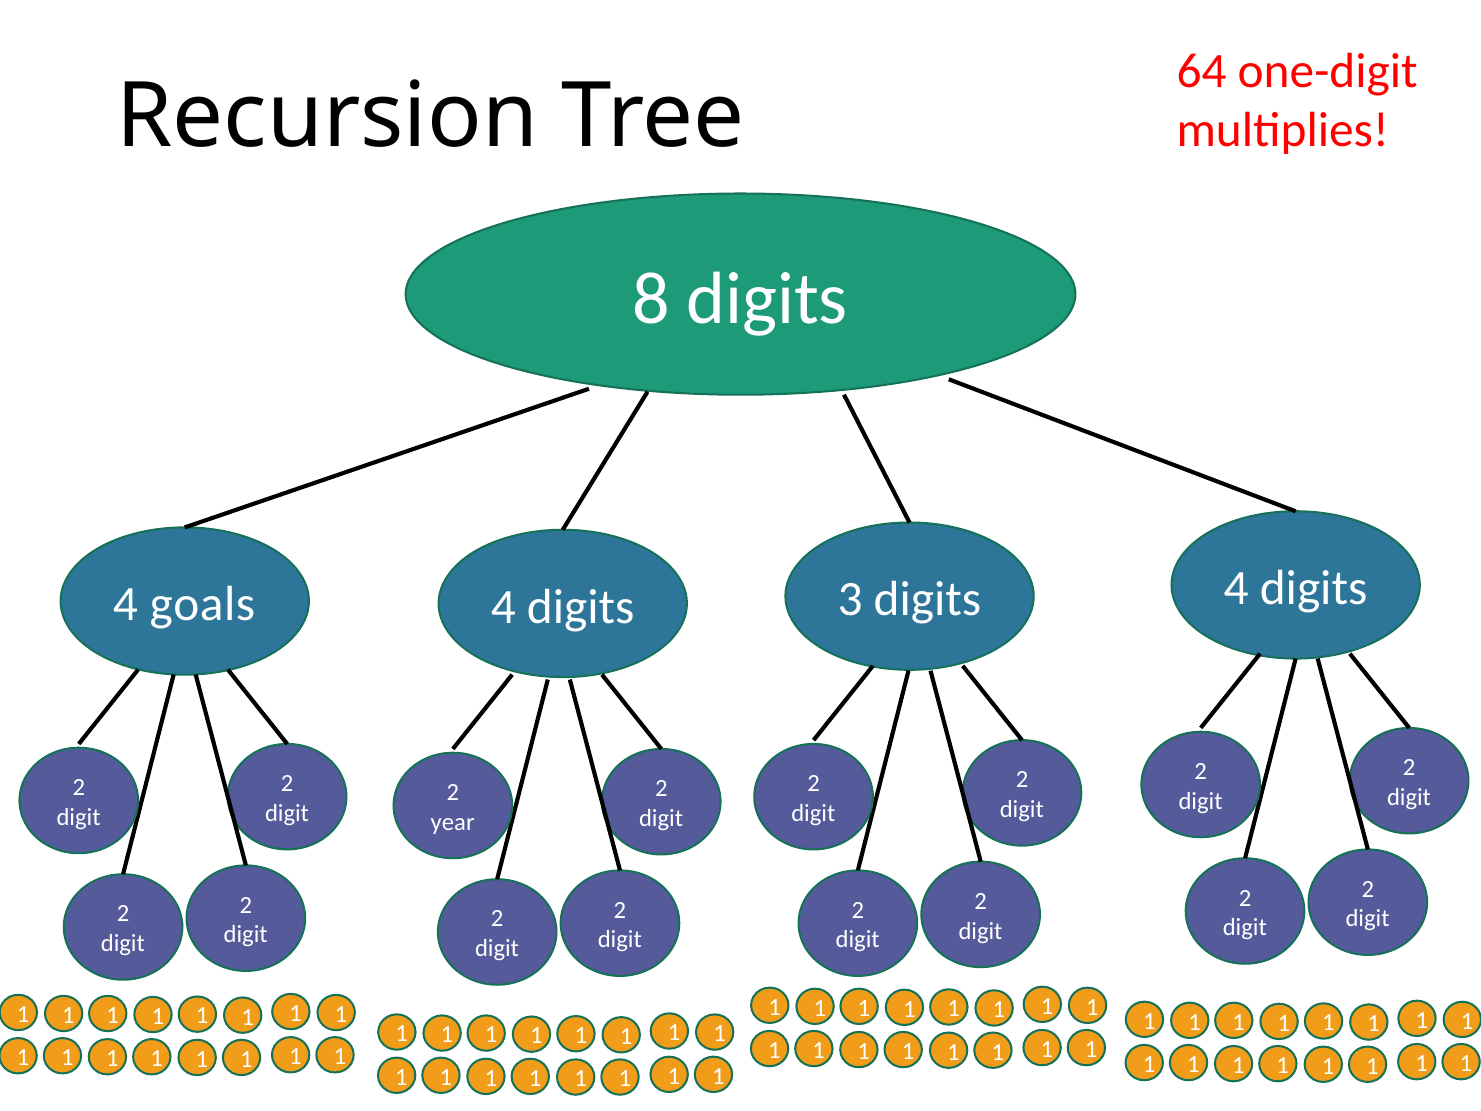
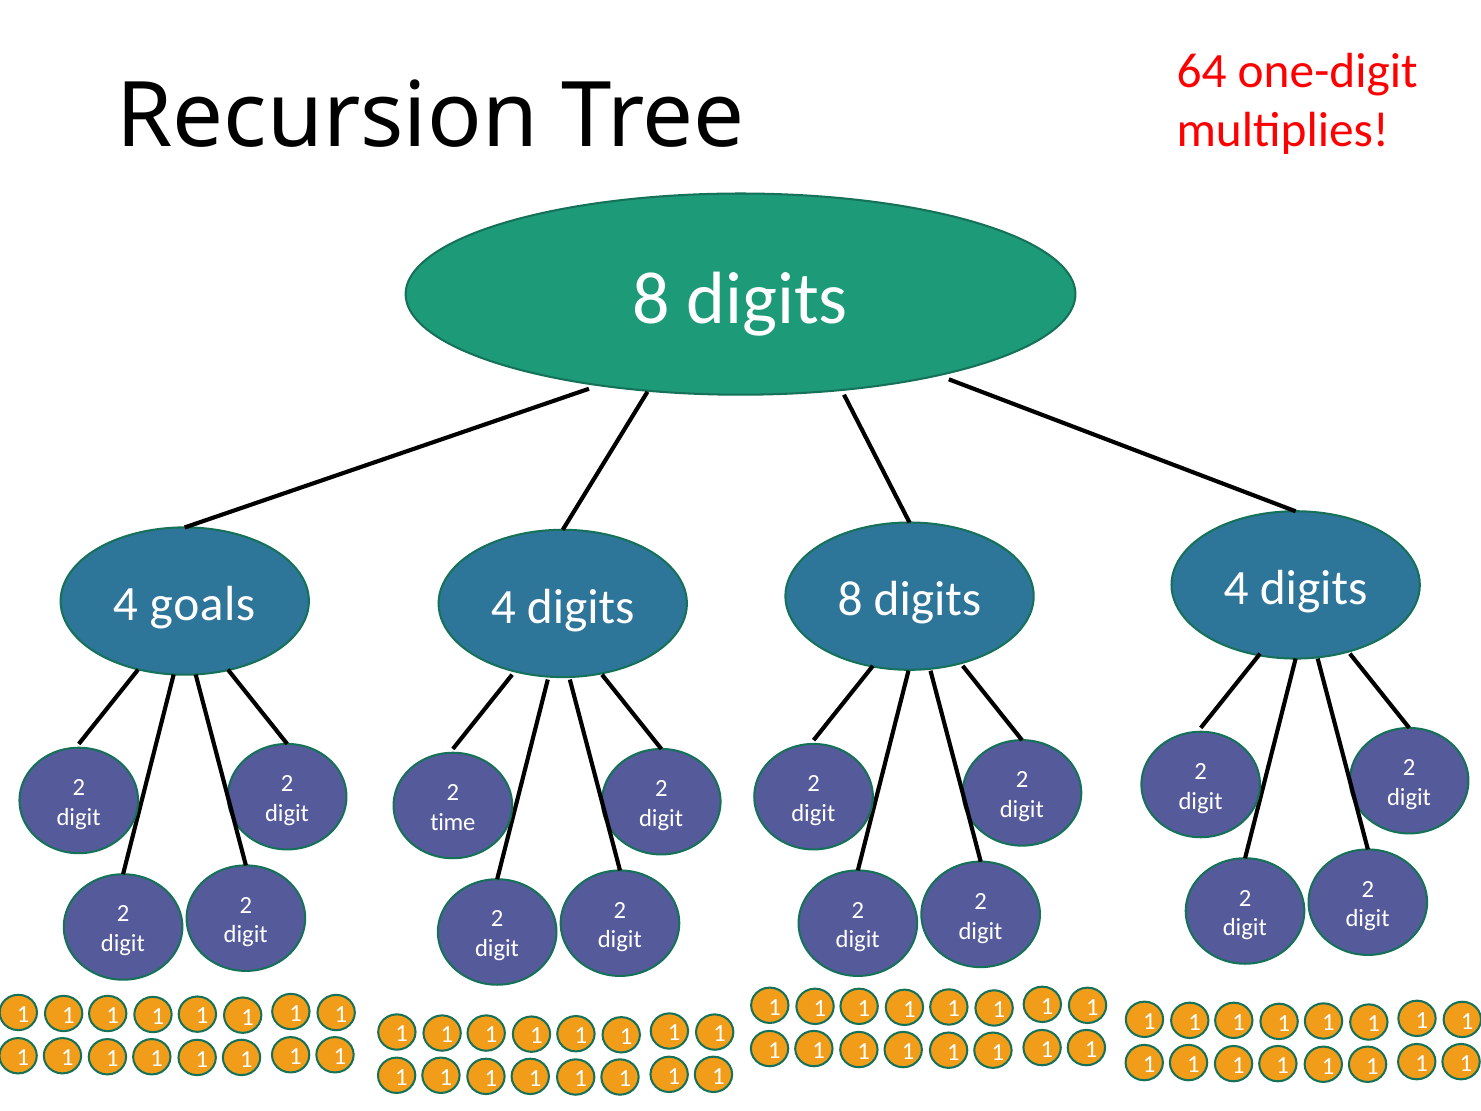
digits 3: 3 -> 8
year: year -> time
